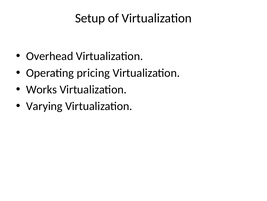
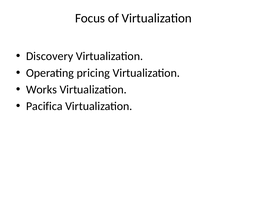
Setup: Setup -> Focus
Overhead: Overhead -> Discovery
Varying: Varying -> Pacifica
